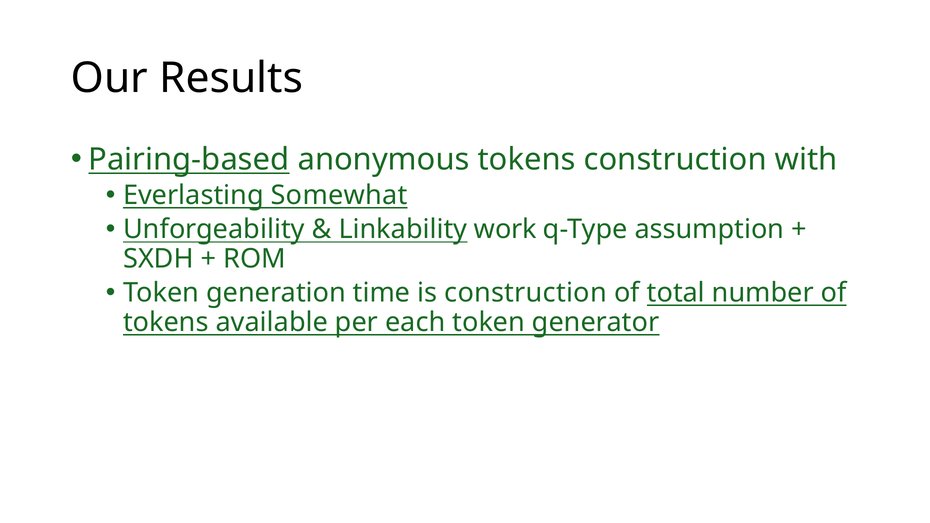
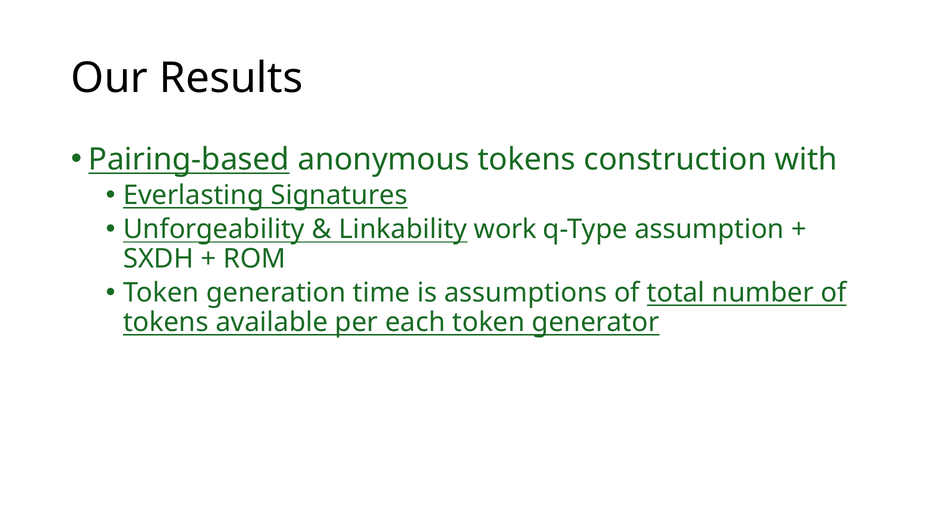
Somewhat: Somewhat -> Signatures
is construction: construction -> assumptions
